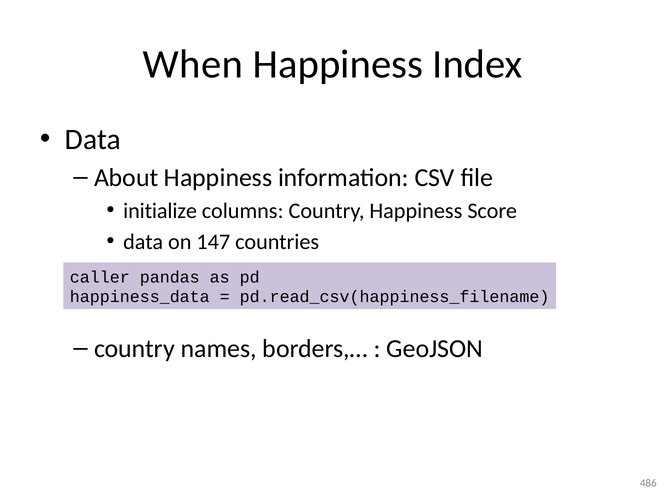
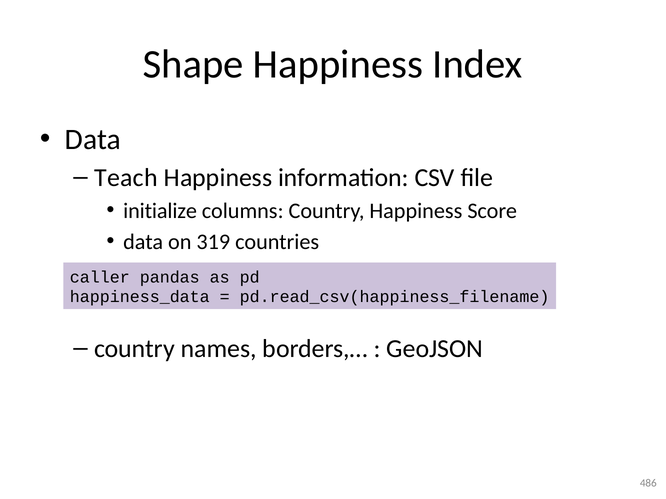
When: When -> Shape
About: About -> Teach
147: 147 -> 319
